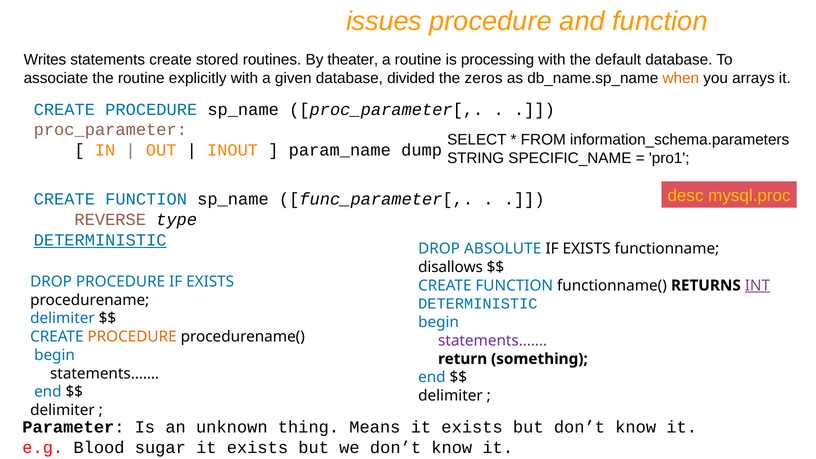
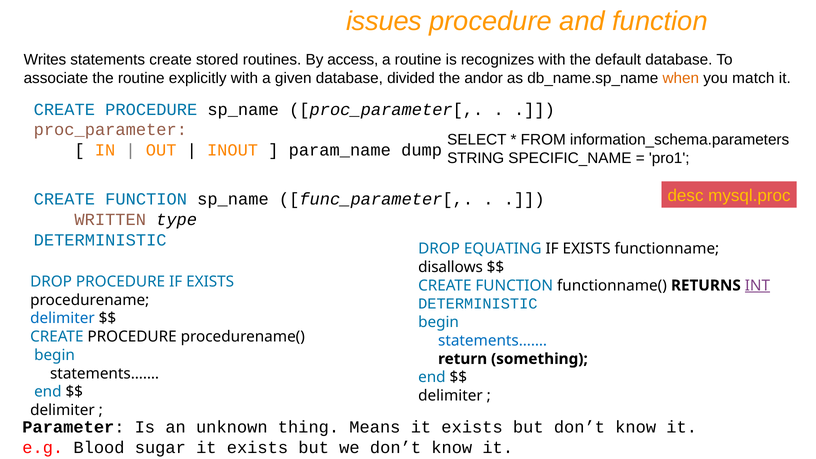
theater: theater -> access
processing: processing -> recognizes
zeros: zeros -> andor
arrays: arrays -> match
REVERSE: REVERSE -> WRITTEN
DETERMINISTIC at (100, 240) underline: present -> none
ABSOLUTE: ABSOLUTE -> EQUATING
PROCEDURE at (132, 337) colour: orange -> black
statements…… at (493, 341) colour: purple -> blue
